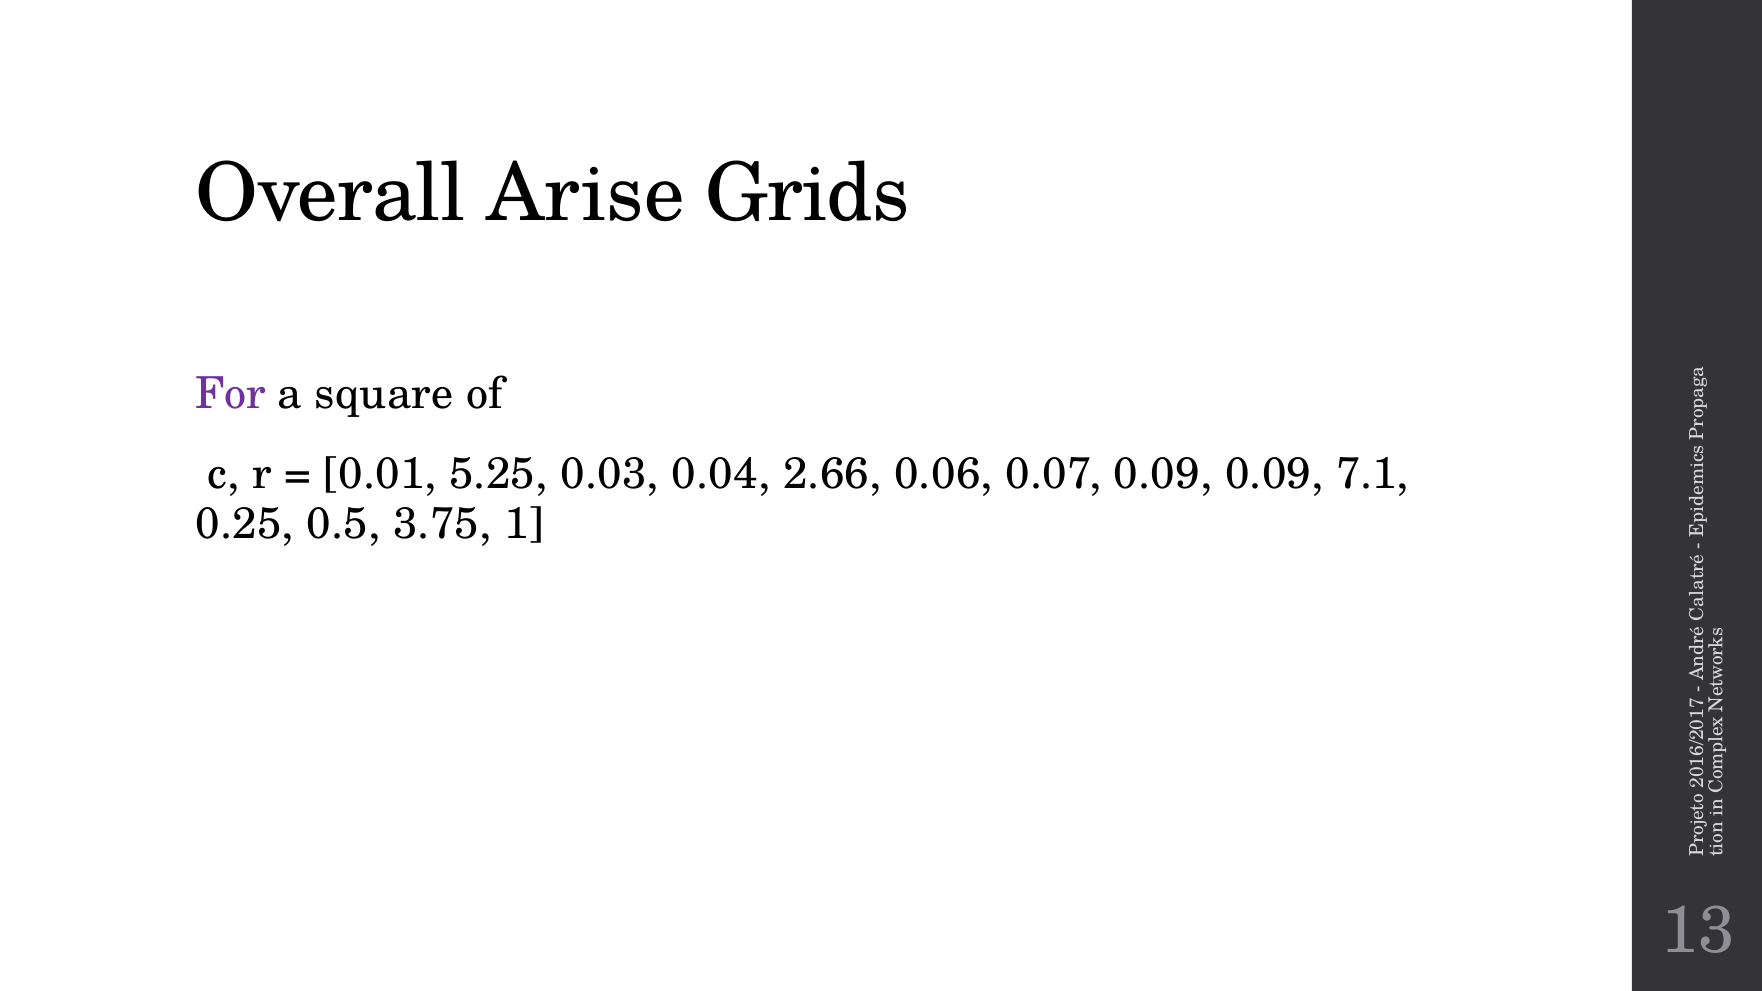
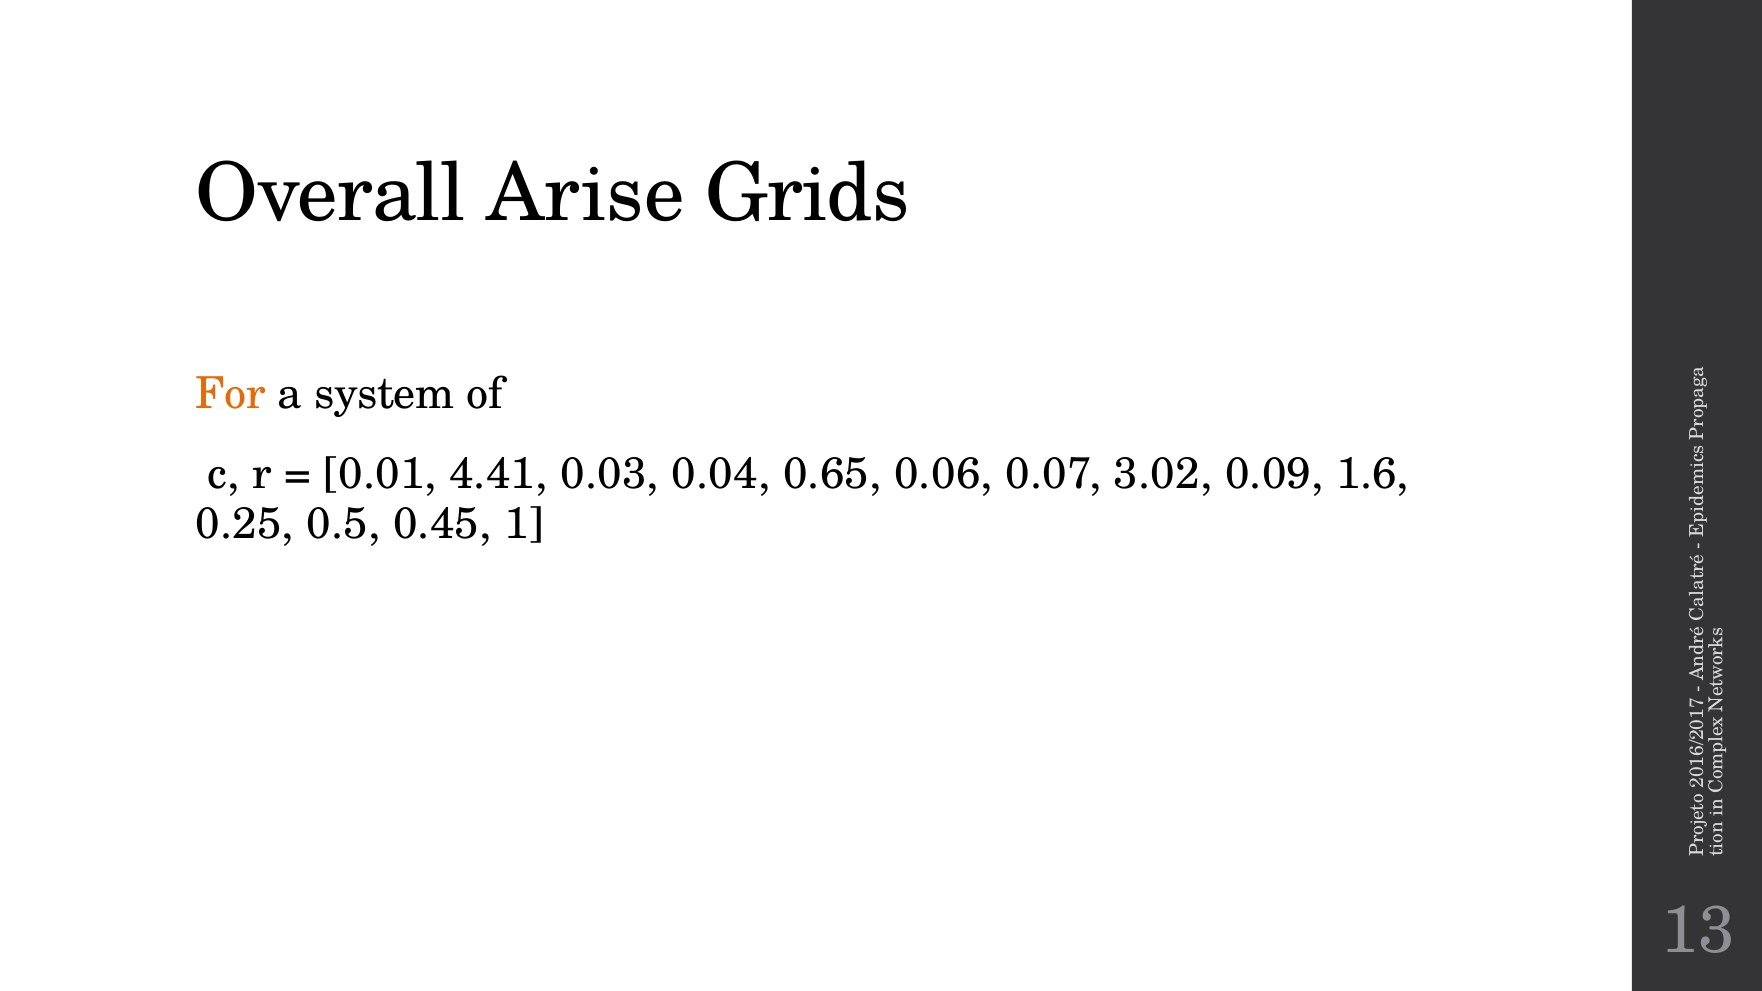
For colour: purple -> orange
square: square -> system
5.25: 5.25 -> 4.41
2.66: 2.66 -> 0.65
0.07 0.09: 0.09 -> 3.02
7.1: 7.1 -> 1.6
3.75: 3.75 -> 0.45
